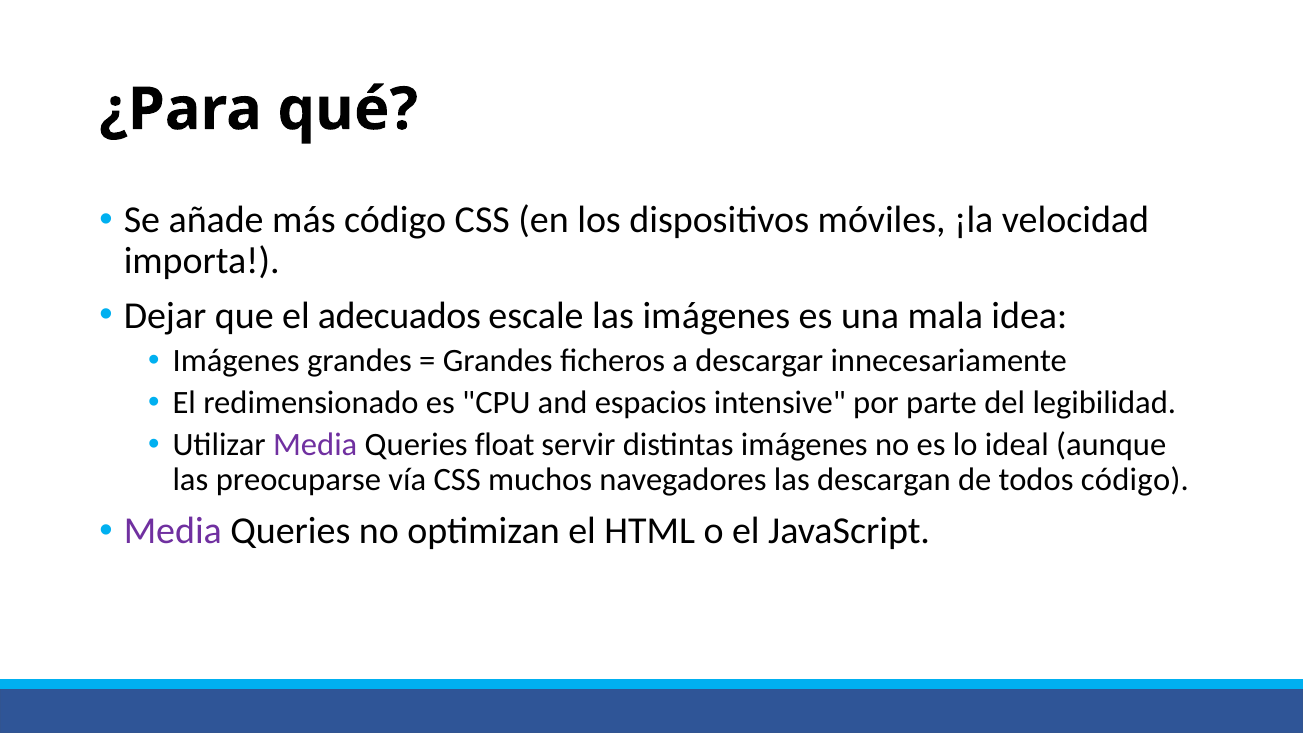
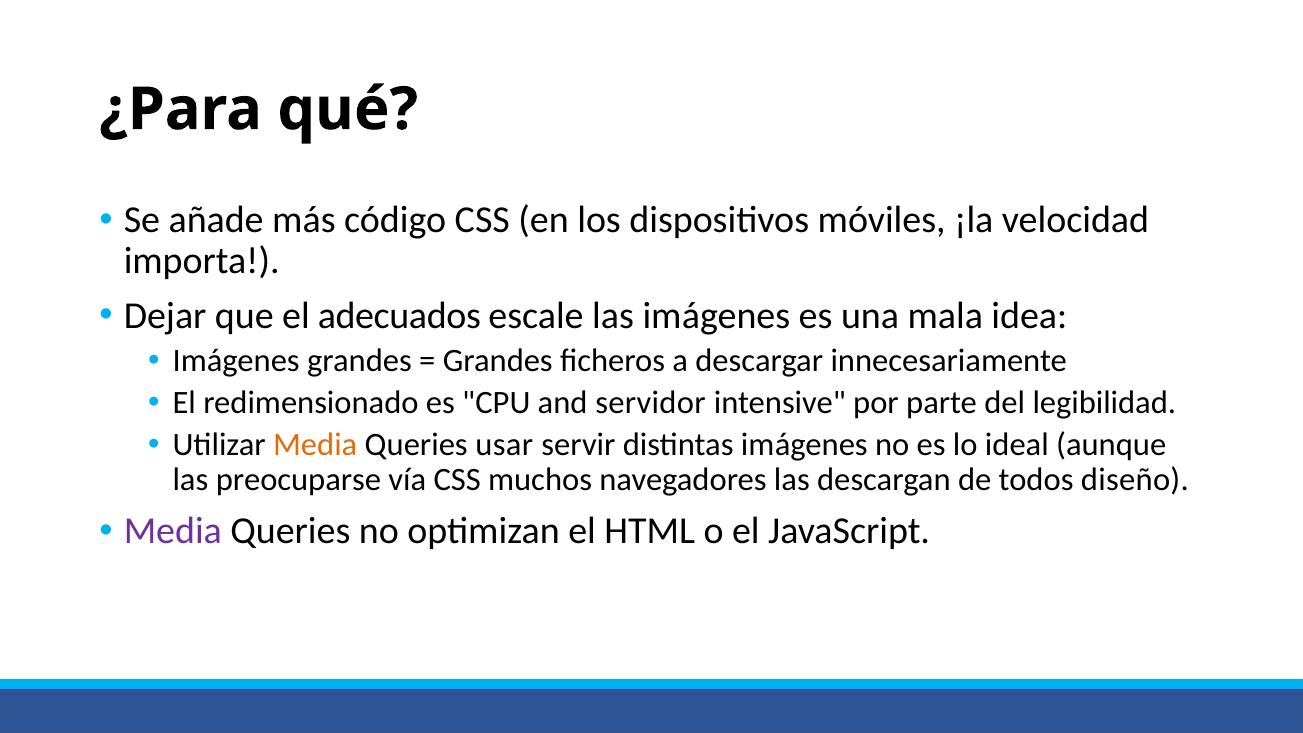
espacios: espacios -> servidor
Media at (315, 445) colour: purple -> orange
float: float -> usar
todos código: código -> diseño
